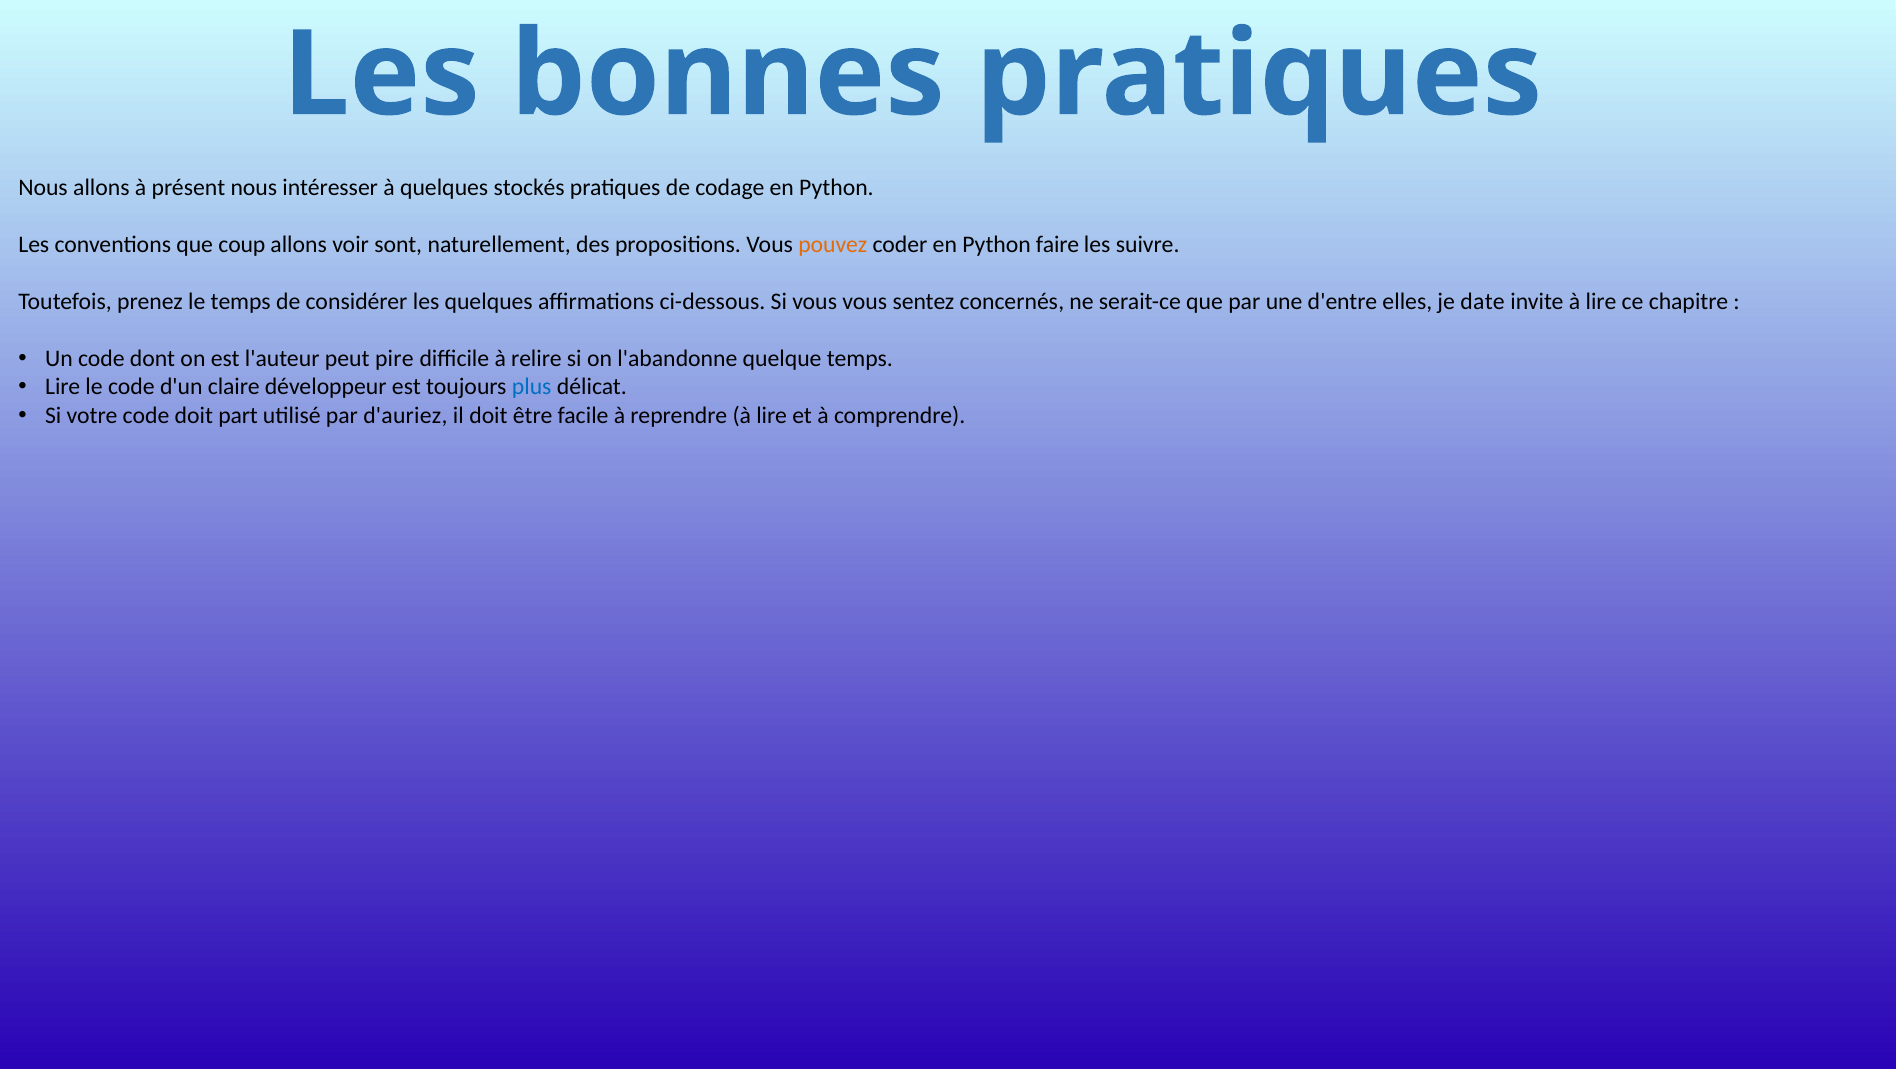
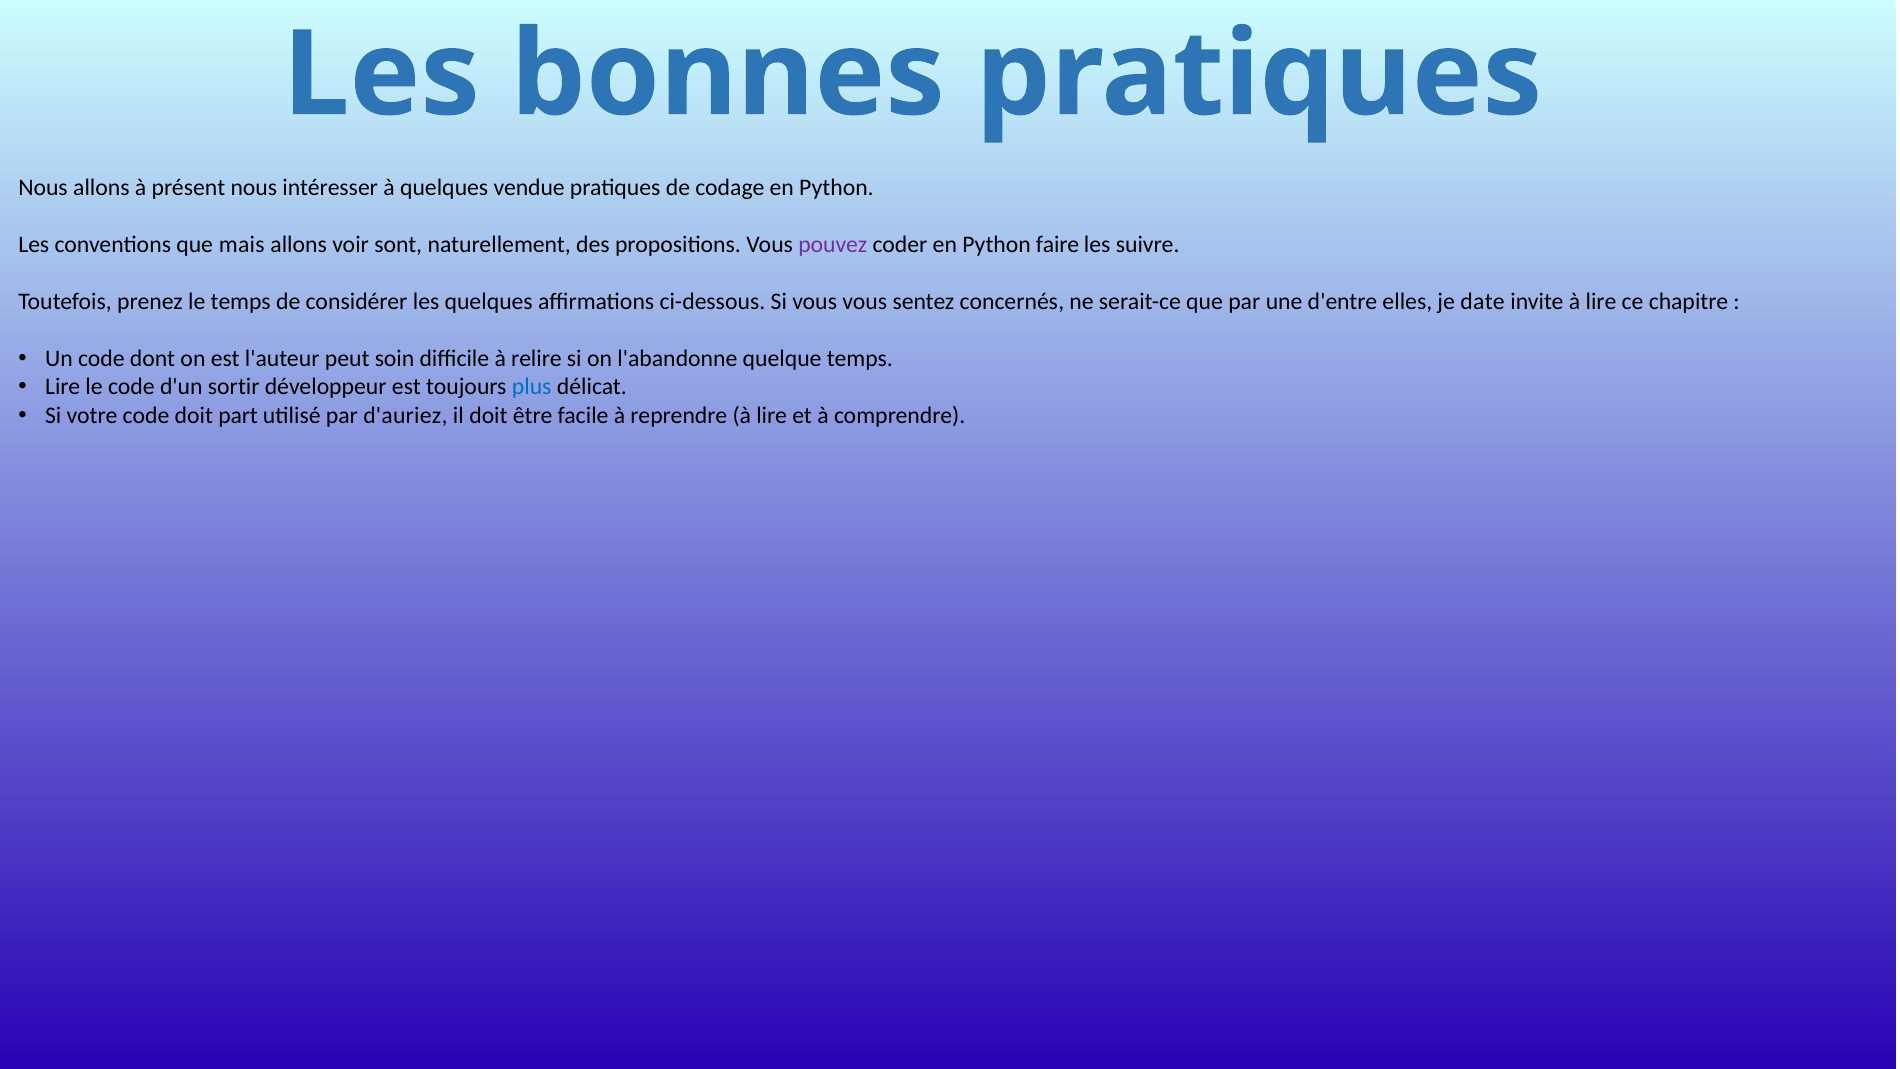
stockés: stockés -> vendue
coup: coup -> mais
pouvez colour: orange -> purple
pire: pire -> soin
claire: claire -> sortir
